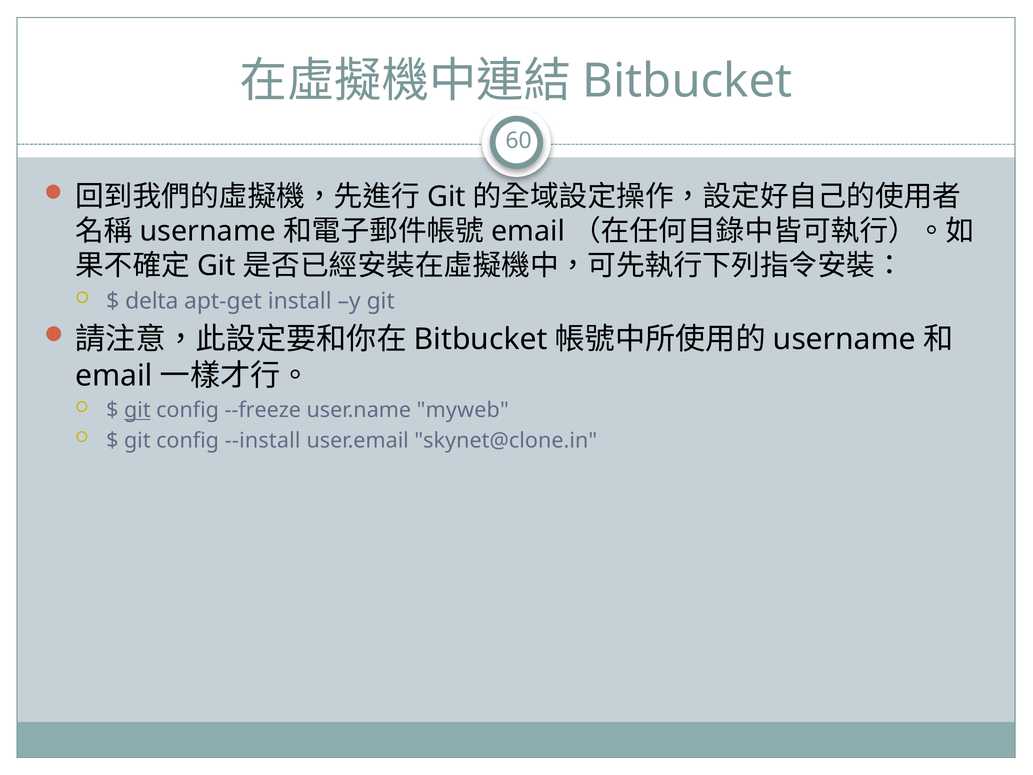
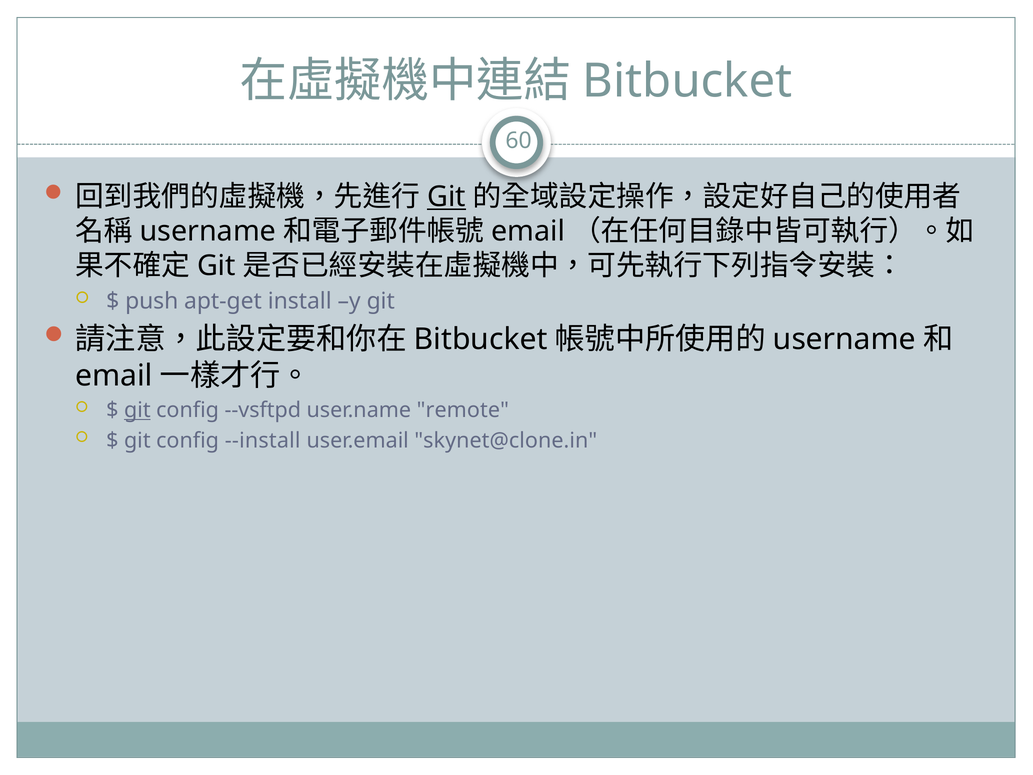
Git at (446, 197) underline: none -> present
delta: delta -> push
--freeze: --freeze -> --vsftpd
myweb: myweb -> remote
